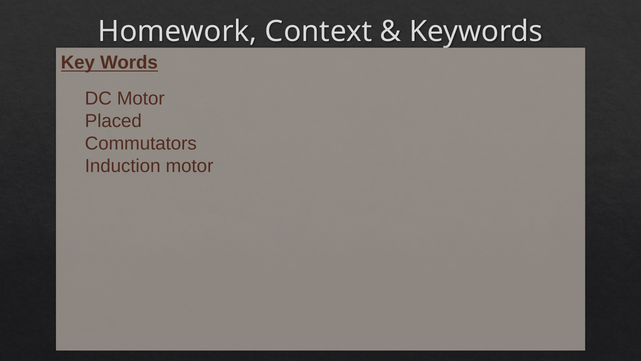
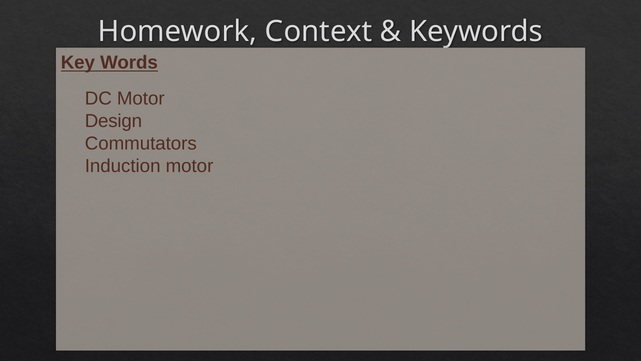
Placed: Placed -> Design
